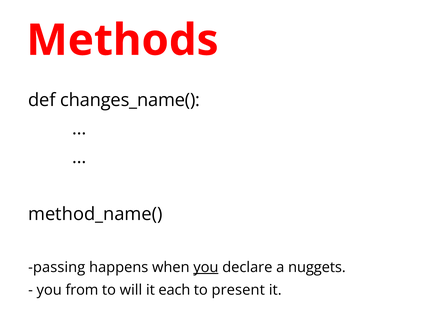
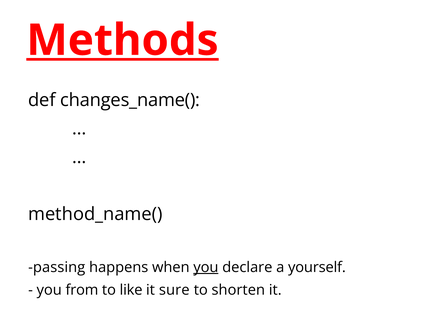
Methods underline: none -> present
nuggets: nuggets -> yourself
will: will -> like
each: each -> sure
present: present -> shorten
